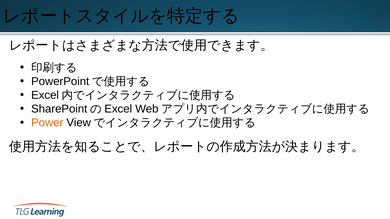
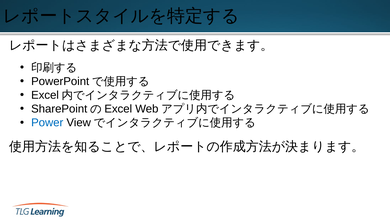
Power colour: orange -> blue
